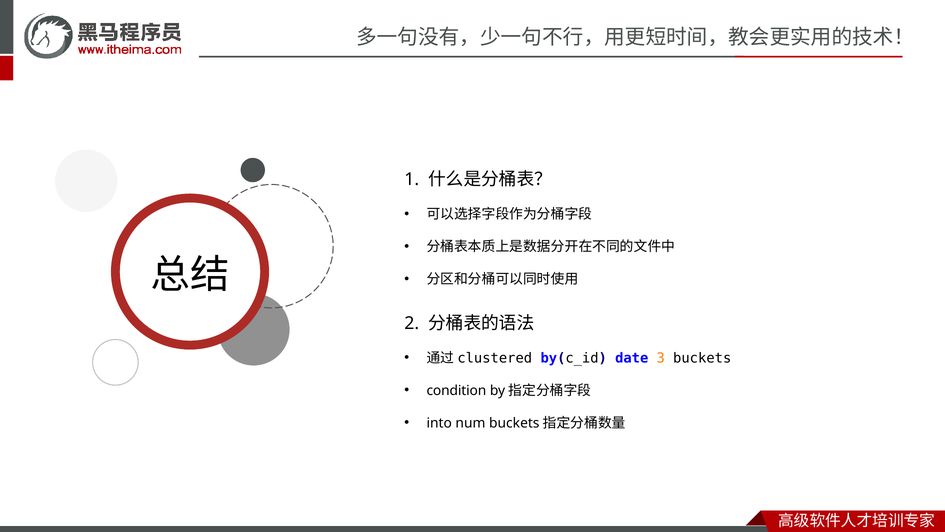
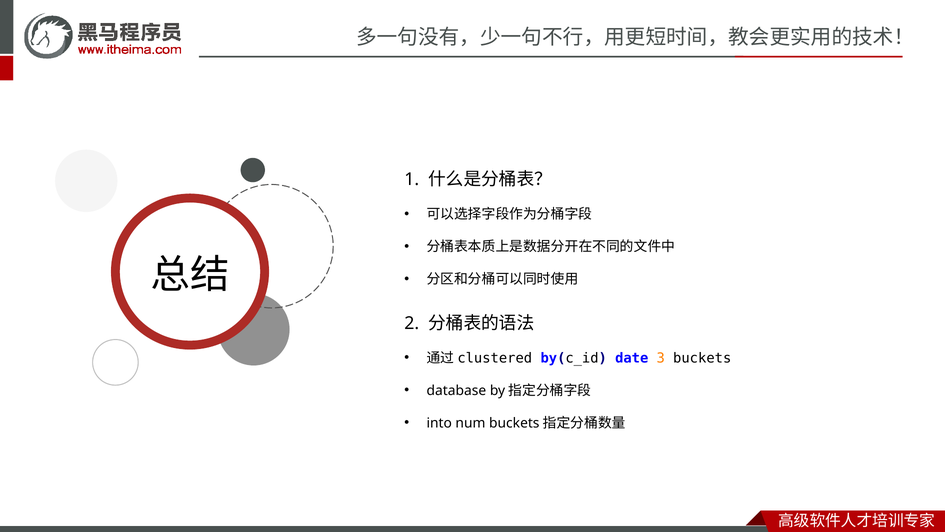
condition: condition -> database
